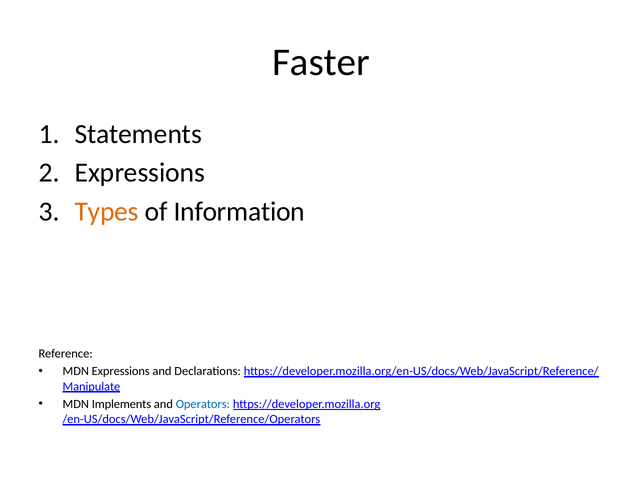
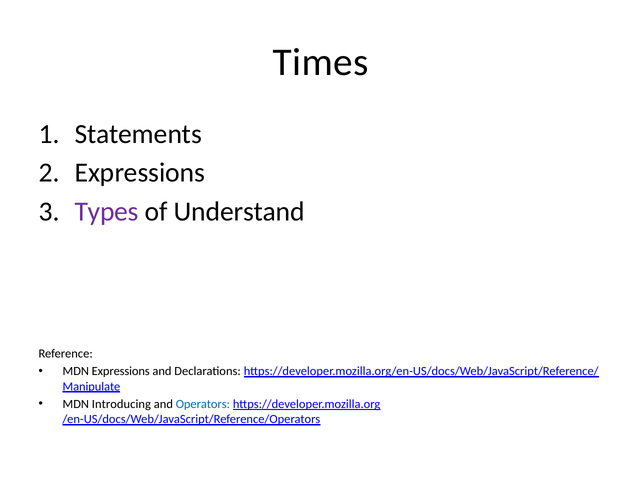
Faster: Faster -> Times
Types colour: orange -> purple
Information: Information -> Understand
Implements: Implements -> Introducing
